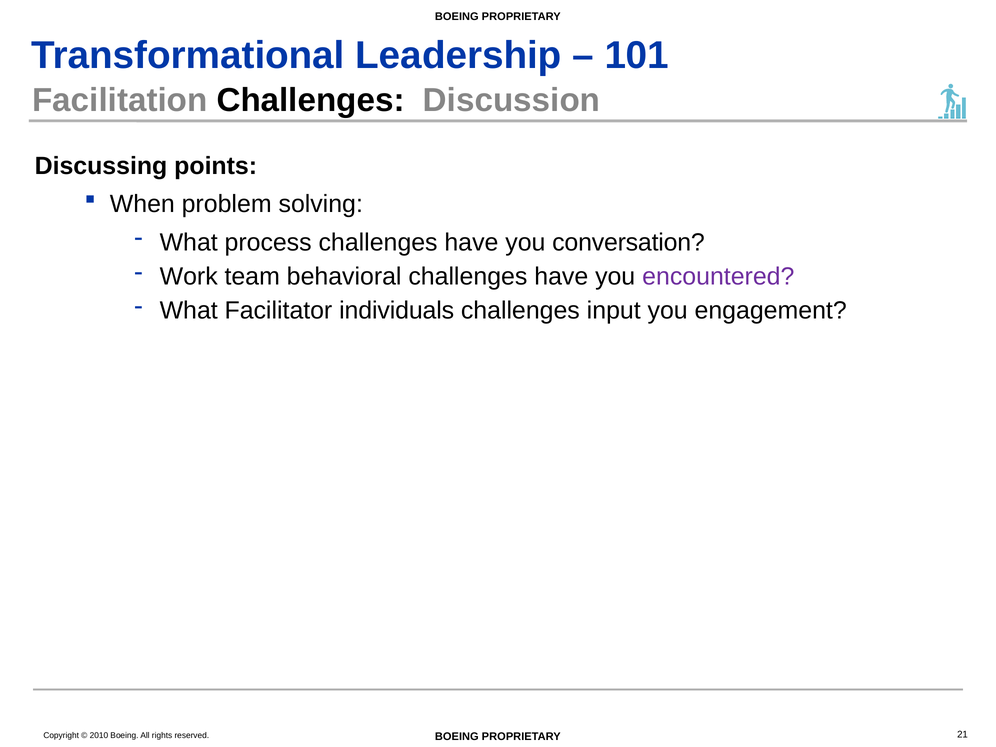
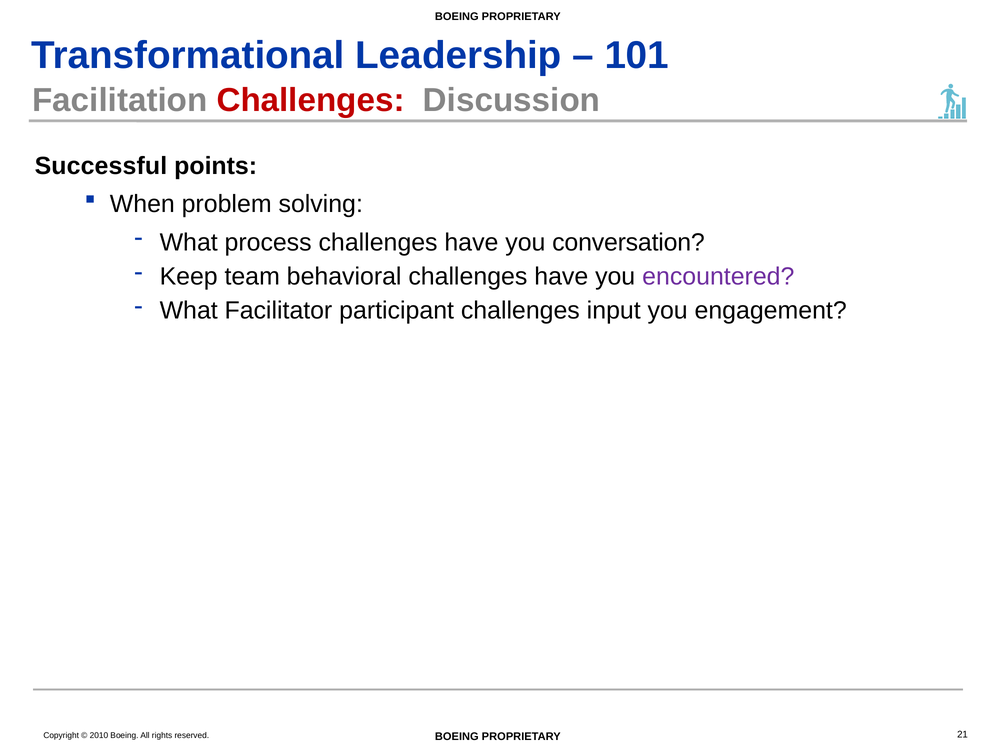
Challenges at (311, 100) colour: black -> red
Discussing: Discussing -> Successful
Work: Work -> Keep
individuals: individuals -> participant
